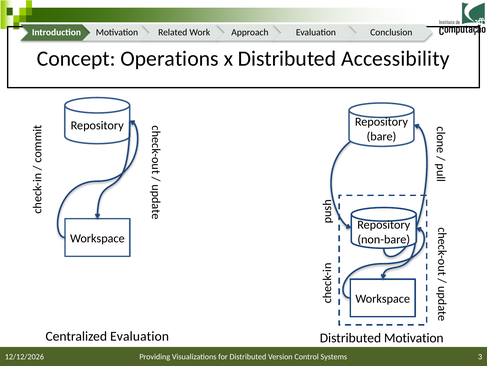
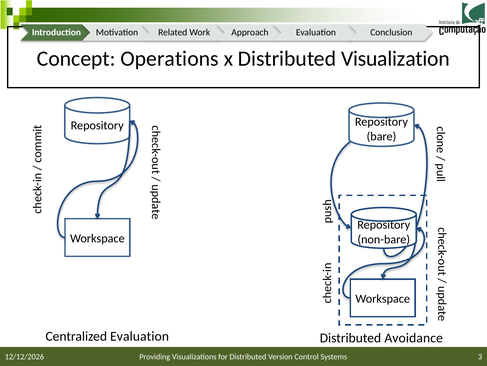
Accessibility: Accessibility -> Visualization
Distributed Motivation: Motivation -> Avoidance
